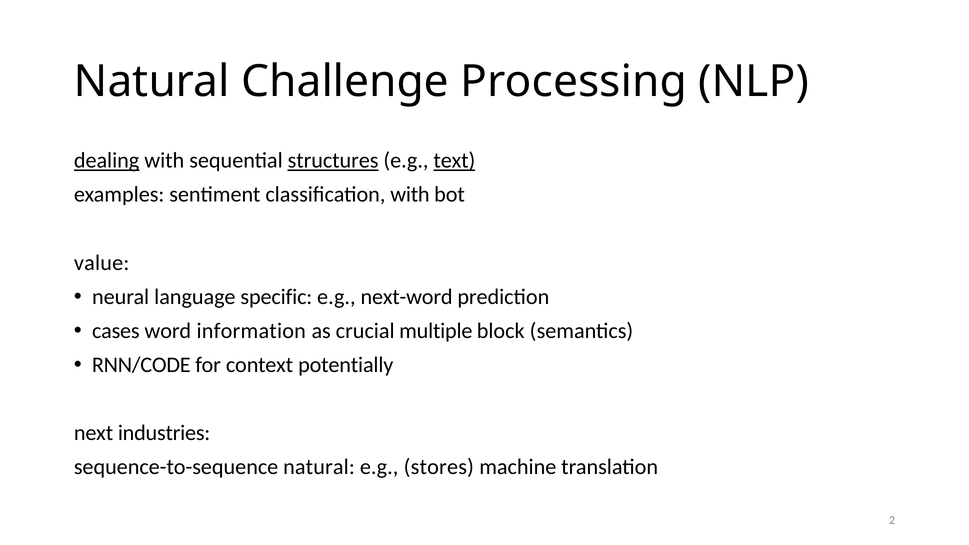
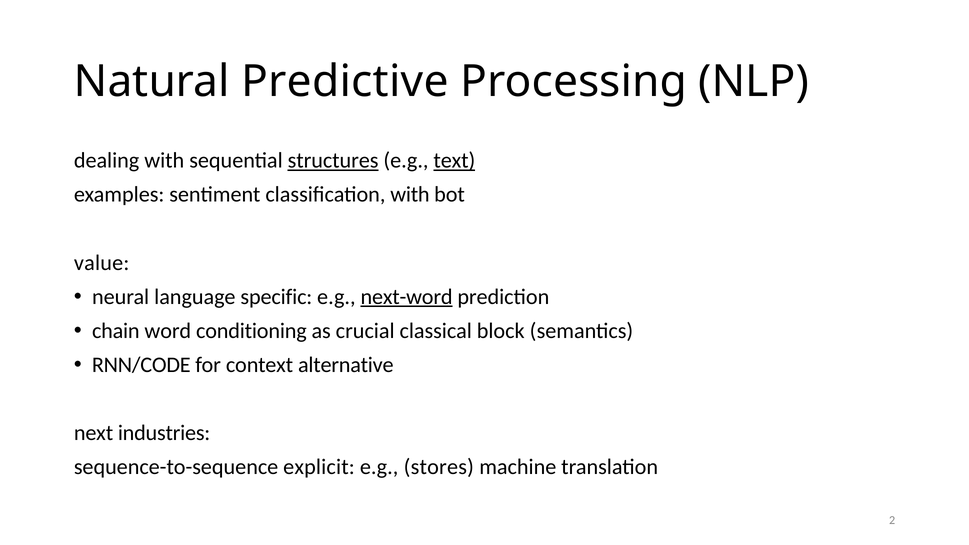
Challenge: Challenge -> Predictive
dealing underline: present -> none
next-word underline: none -> present
cases: cases -> chain
information: information -> conditioning
multiple: multiple -> classical
potentially: potentially -> alternative
sequence-to-sequence natural: natural -> explicit
